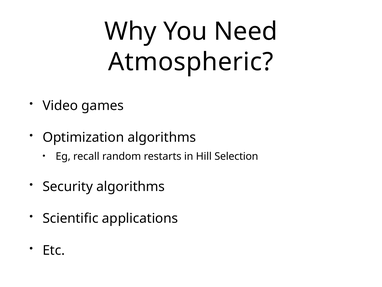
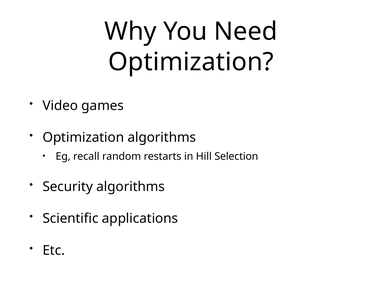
Atmospheric at (191, 62): Atmospheric -> Optimization
